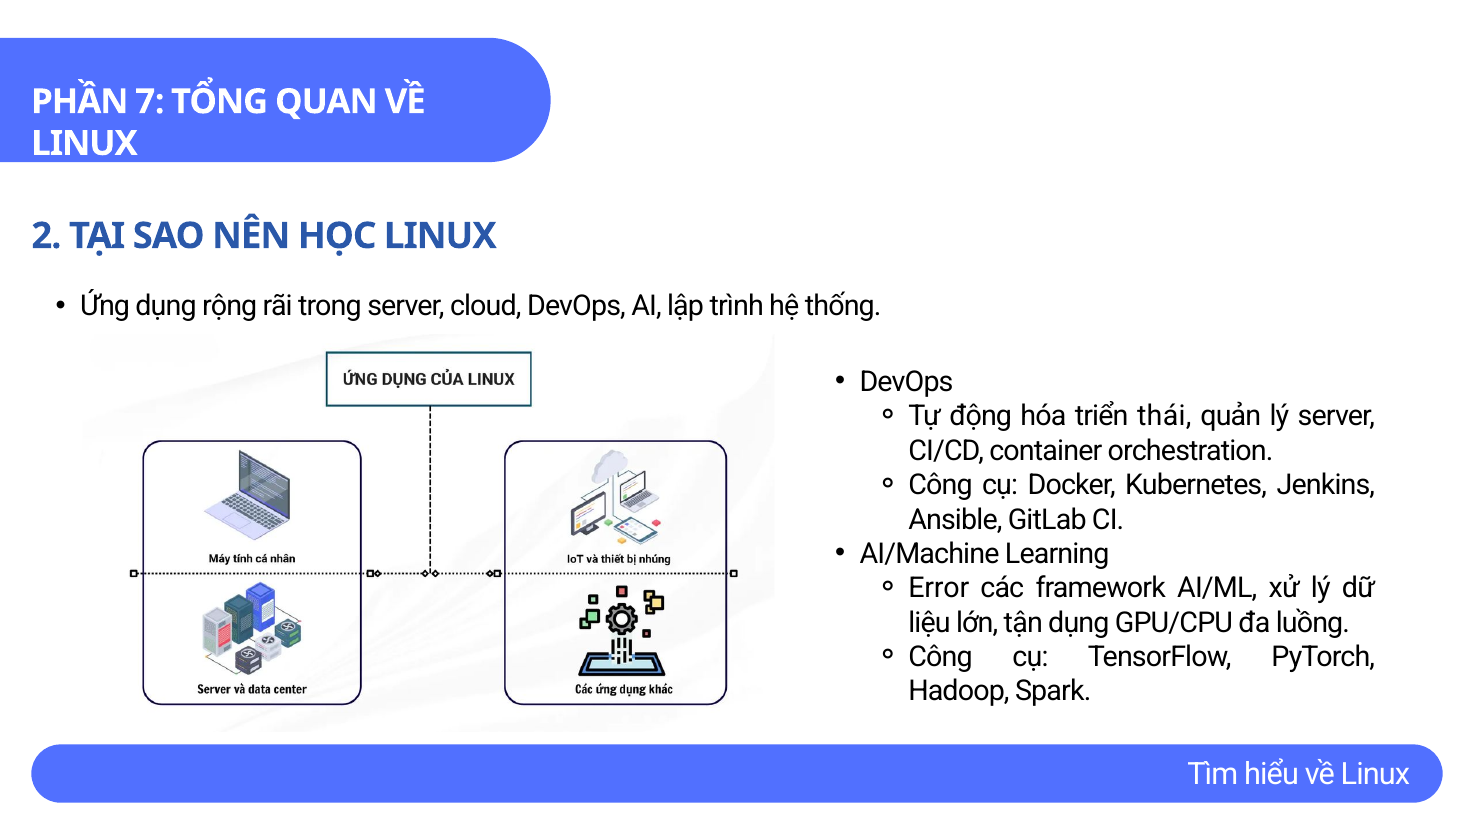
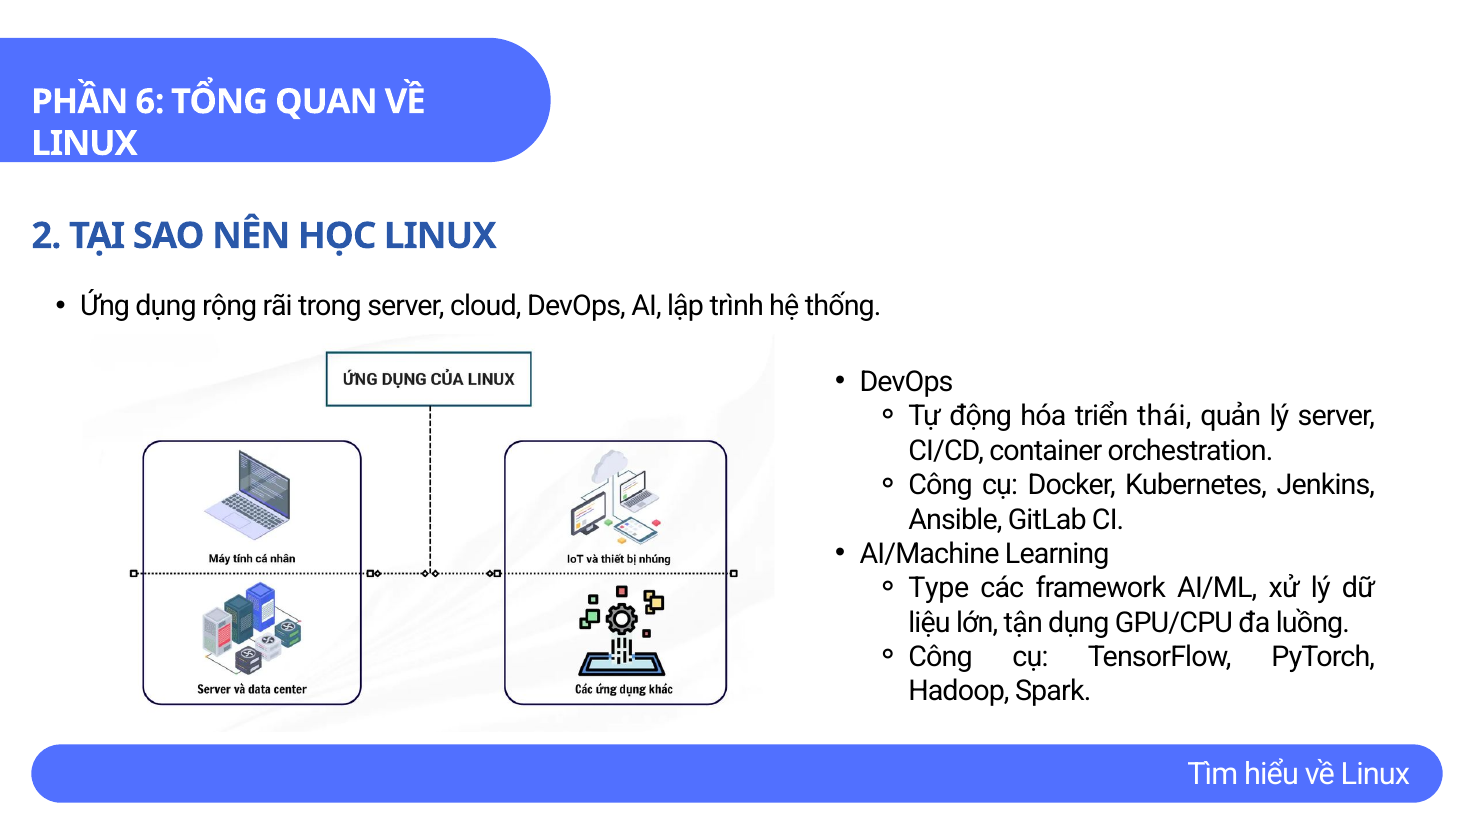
7: 7 -> 6
Error: Error -> Type
